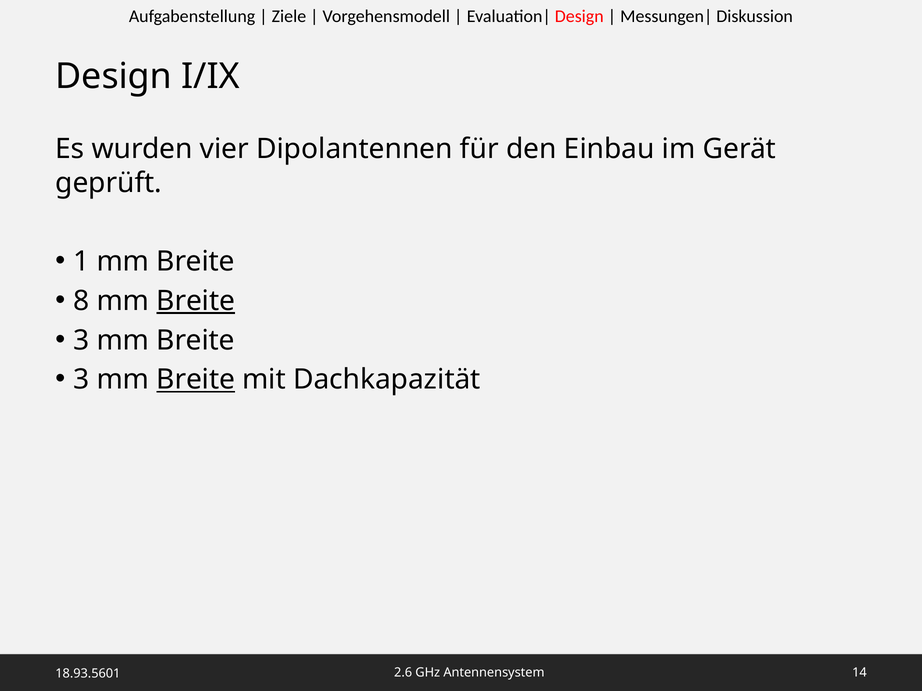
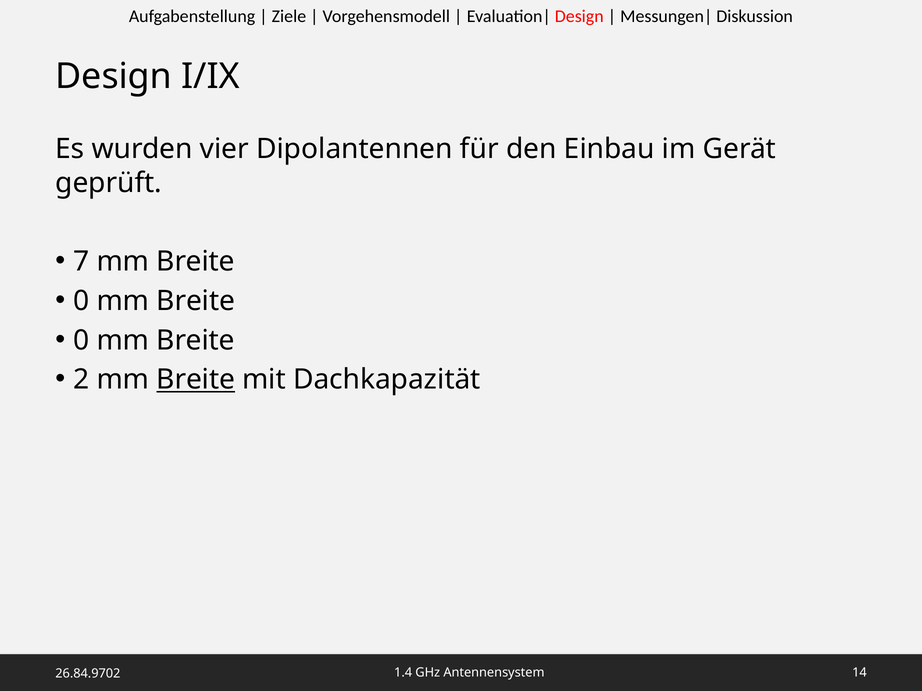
1: 1 -> 7
8 at (81, 301): 8 -> 0
Breite at (196, 301) underline: present -> none
3 at (81, 340): 3 -> 0
3 at (81, 380): 3 -> 2
2.6: 2.6 -> 1.4
18.93.5601: 18.93.5601 -> 26.84.9702
